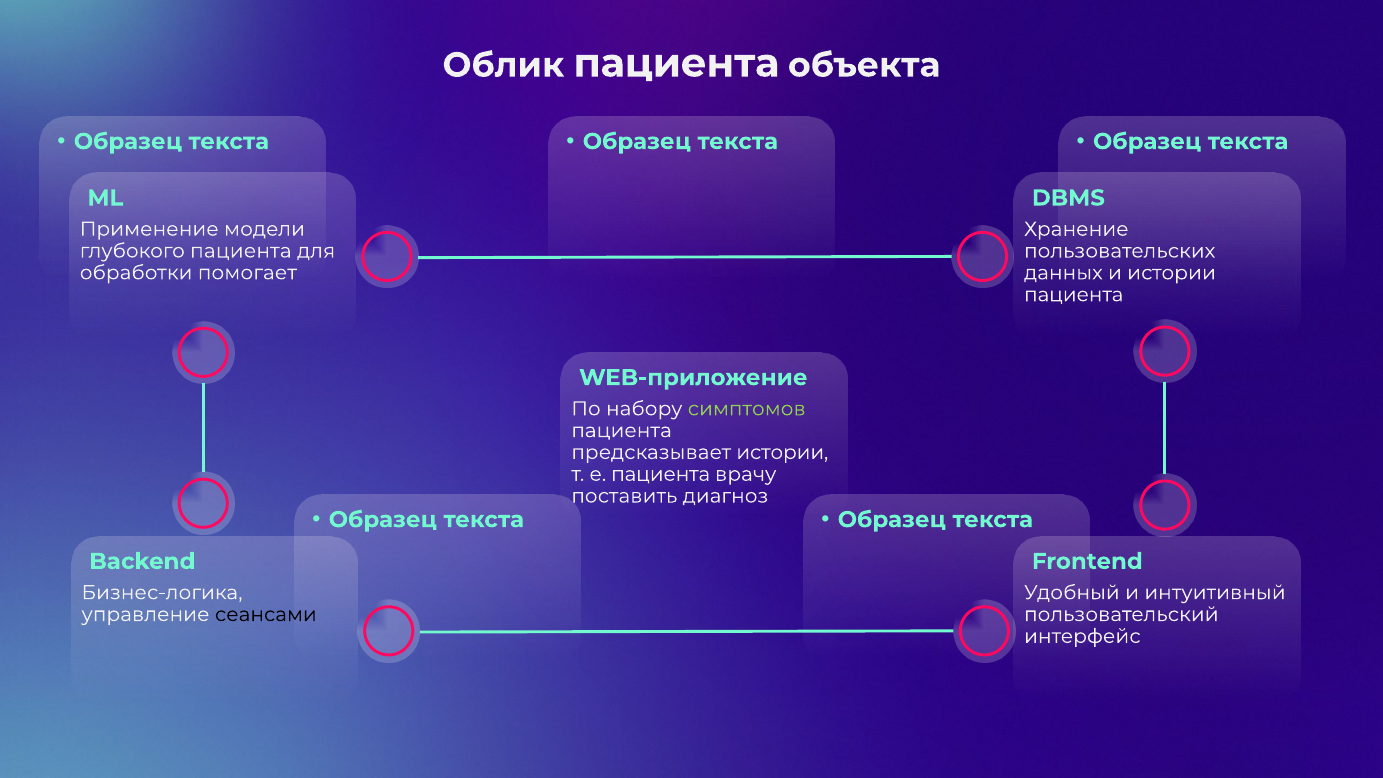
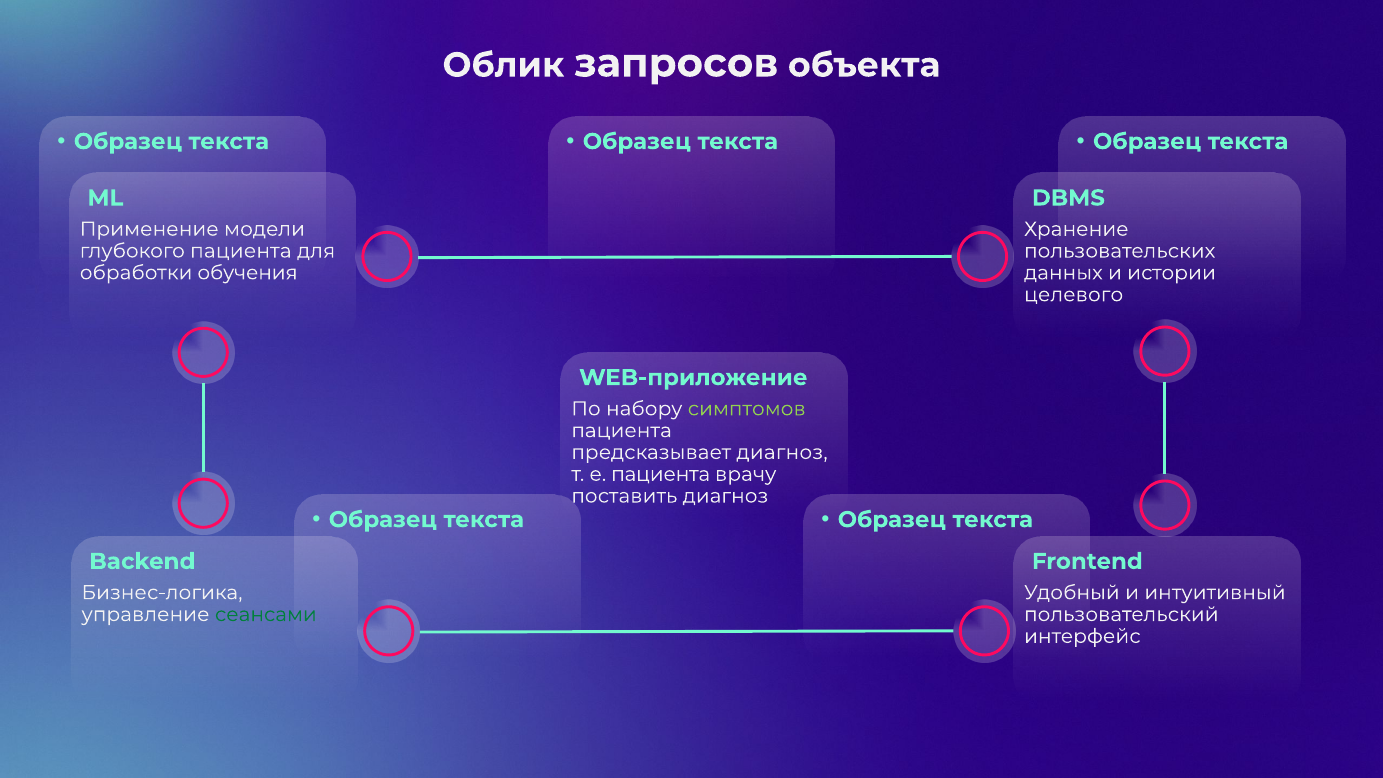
Облик пациента: пациента -> запросов
помогает: помогает -> обучения
пациента at (1074, 295): пациента -> целевого
предсказывает истории: истории -> диагноз
сеансами colour: black -> green
